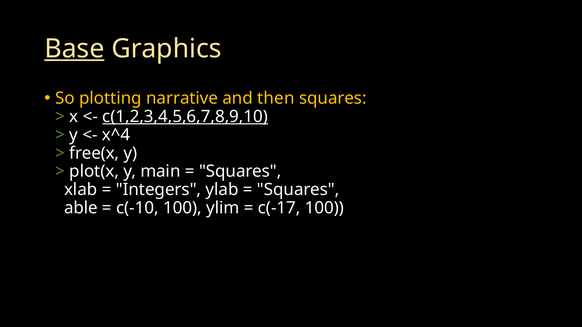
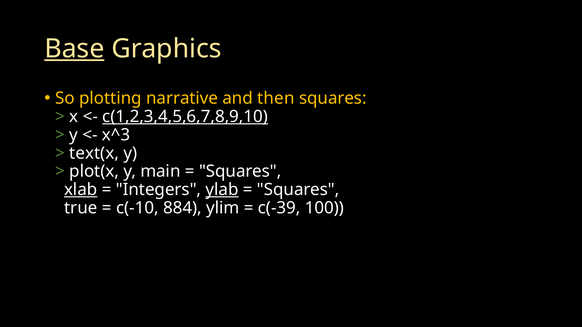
x^4: x^4 -> x^3
free(x: free(x -> text(x
xlab underline: none -> present
ylab underline: none -> present
able: able -> true
c(-10 100: 100 -> 884
c(-17: c(-17 -> c(-39
